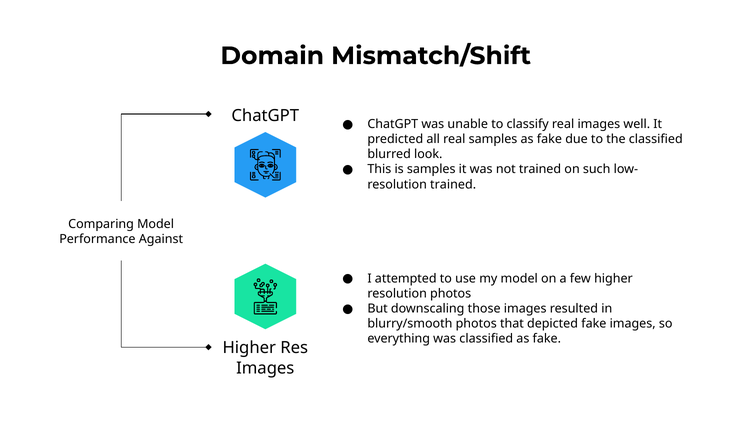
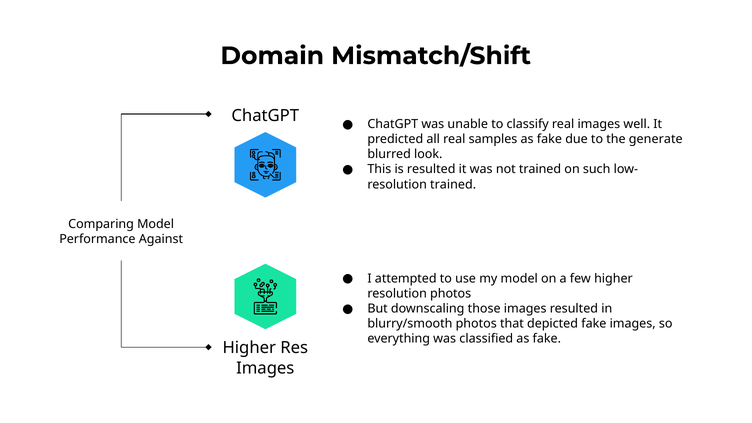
the classified: classified -> generate
is samples: samples -> resulted
